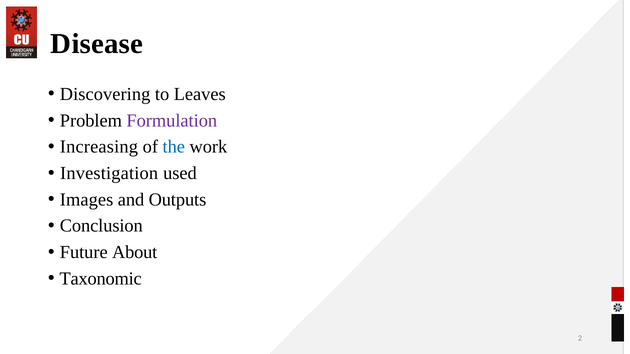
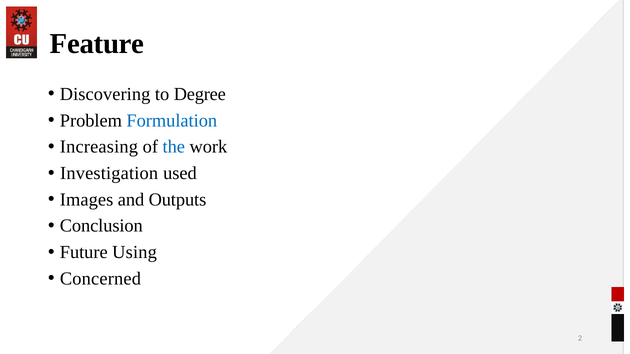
Disease: Disease -> Feature
Leaves: Leaves -> Degree
Formulation colour: purple -> blue
About: About -> Using
Taxonomic: Taxonomic -> Concerned
